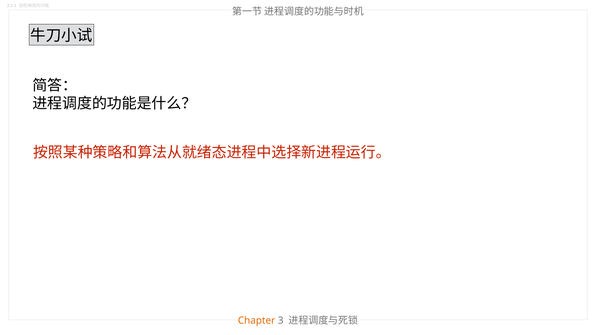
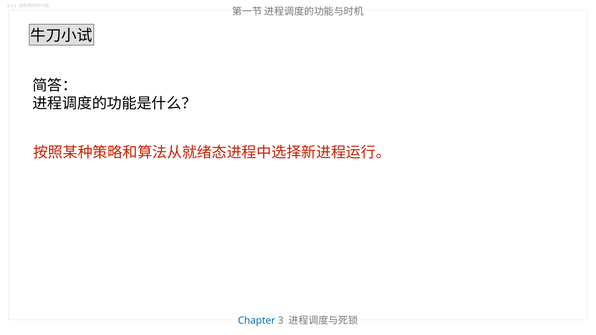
Chapter colour: orange -> blue
